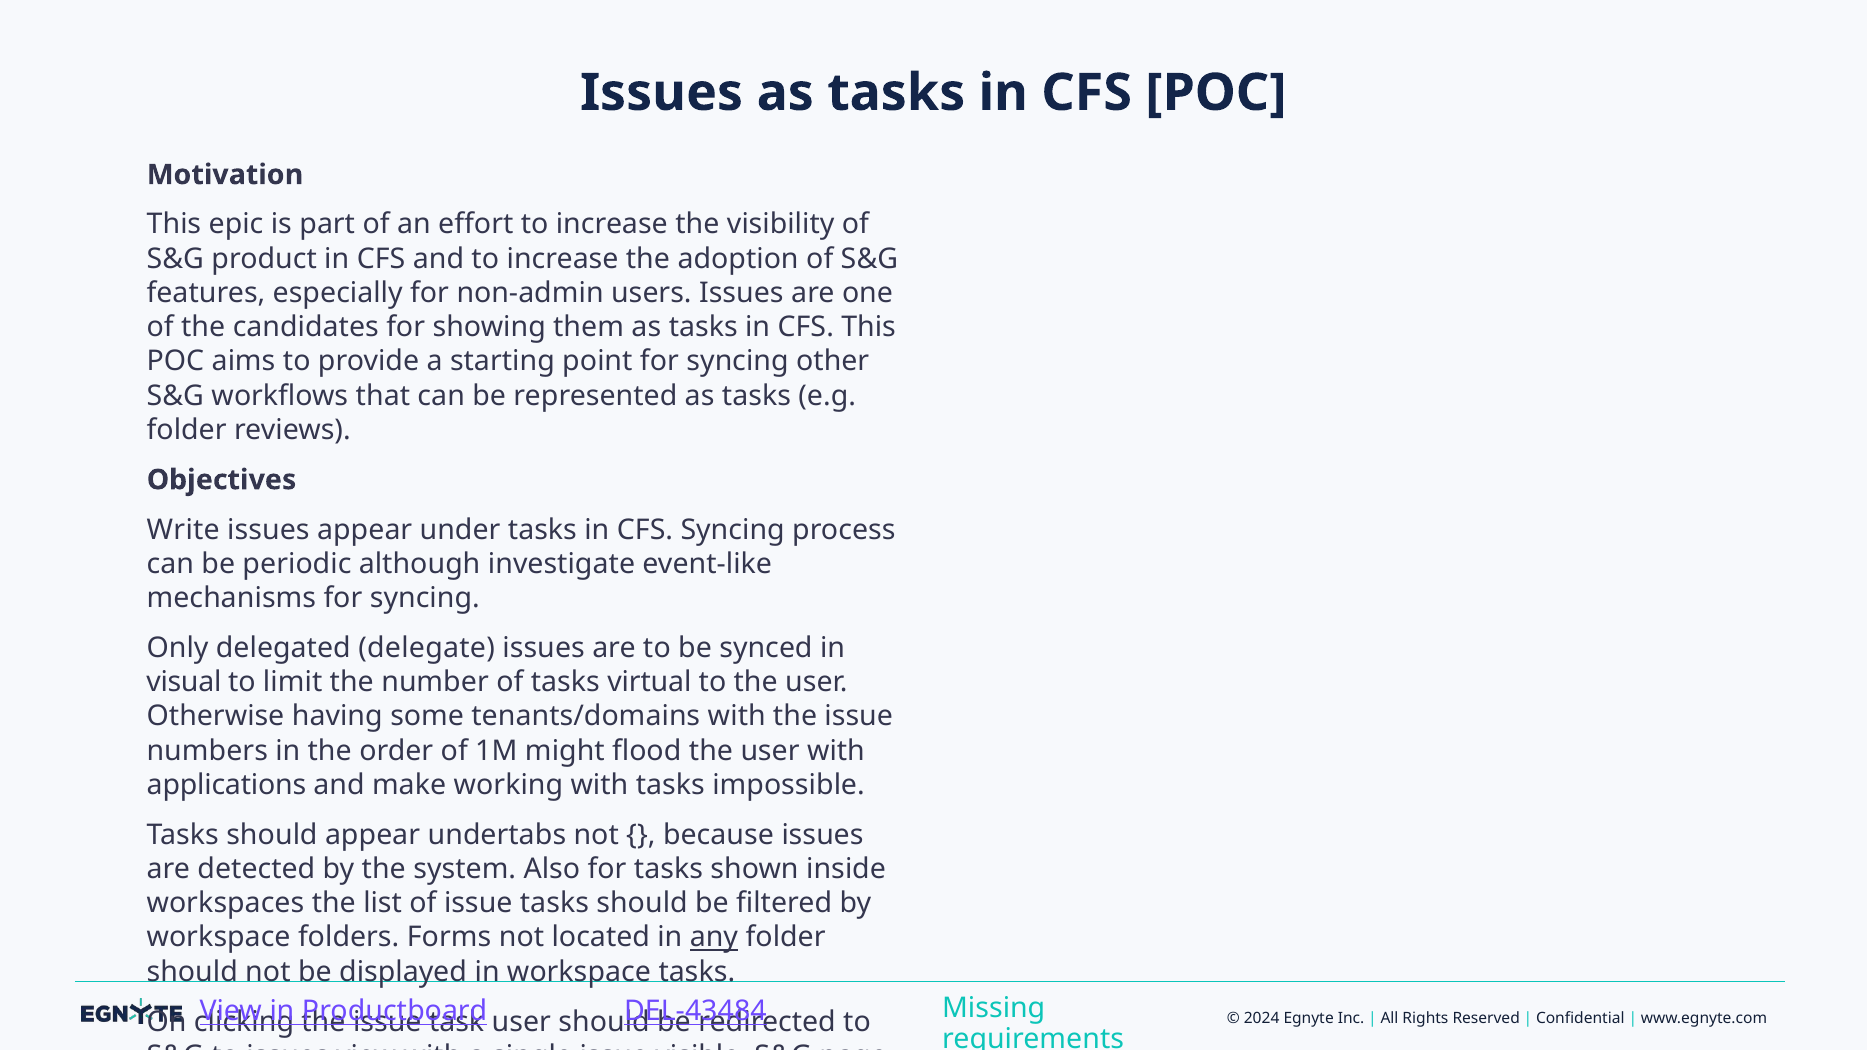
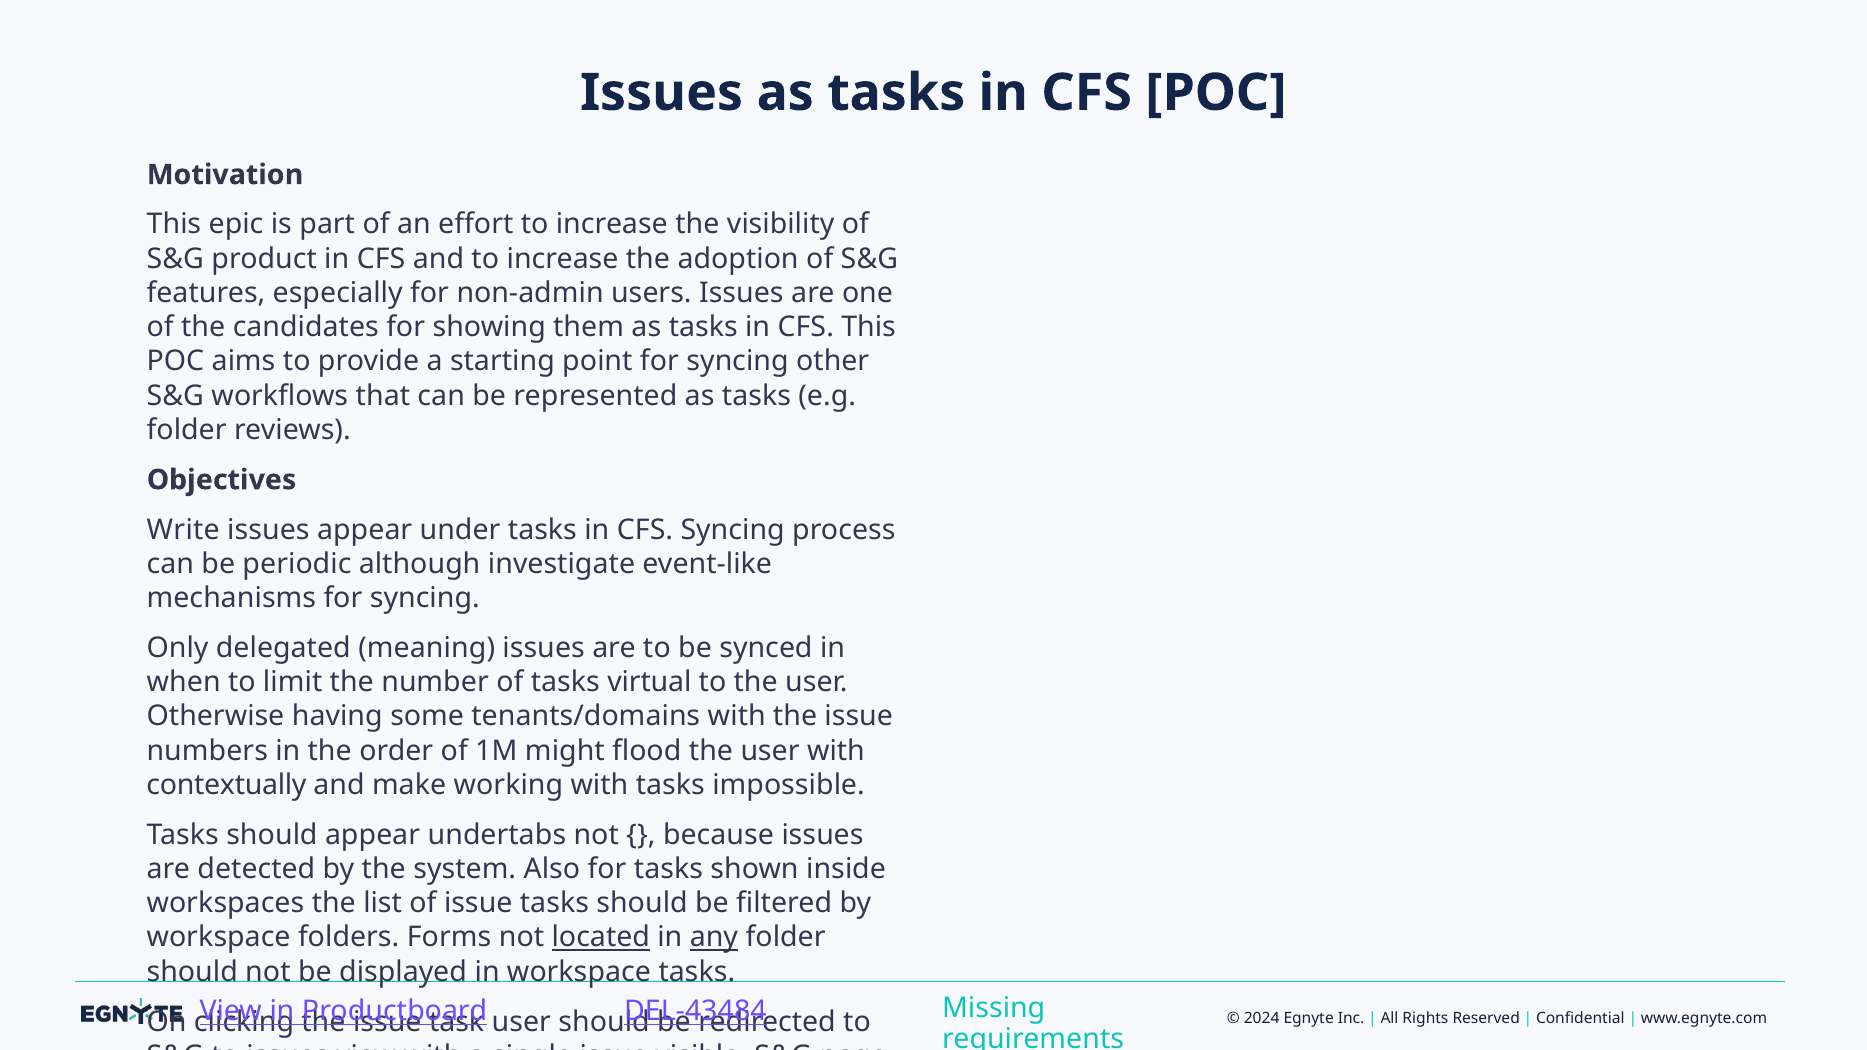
delegate: delegate -> meaning
visual: visual -> when
applications: applications -> contextually
located underline: none -> present
